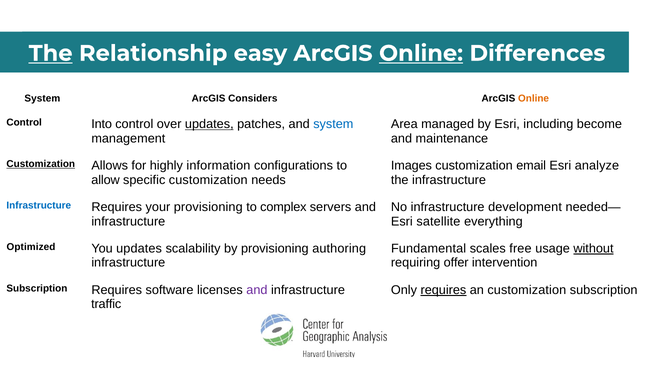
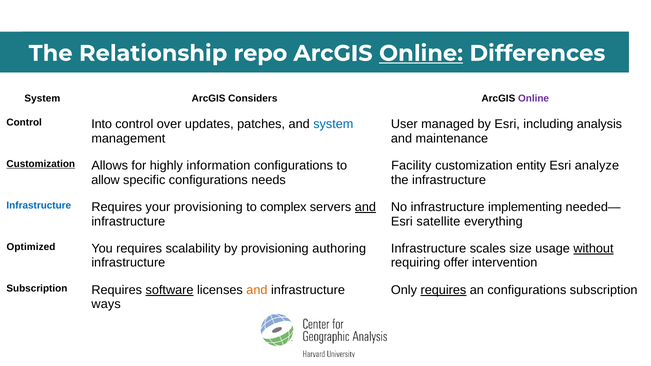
The at (51, 53) underline: present -> none
easy: easy -> repo
Online at (534, 99) colour: orange -> purple
updates at (209, 124) underline: present -> none
Area: Area -> User
become: become -> analysis
Images: Images -> Facility
email: email -> entity
specific customization: customization -> configurations
and at (365, 207) underline: none -> present
development: development -> implementing
You updates: updates -> requires
Fundamental at (429, 249): Fundamental -> Infrastructure
free: free -> size
software underline: none -> present
and at (257, 290) colour: purple -> orange
an customization: customization -> configurations
traffic: traffic -> ways
